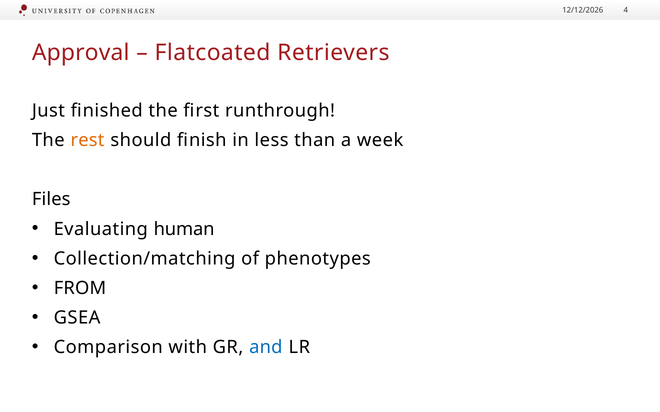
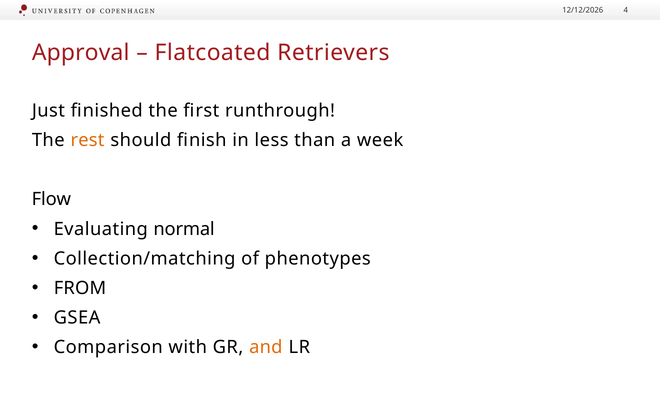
Files: Files -> Flow
human: human -> normal
and colour: blue -> orange
